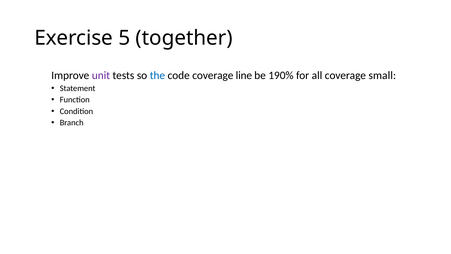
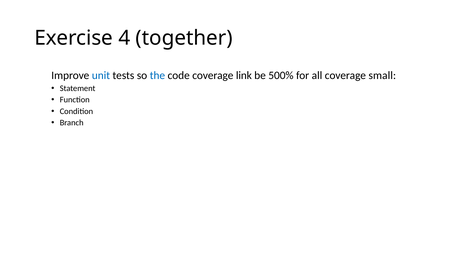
5: 5 -> 4
unit colour: purple -> blue
line: line -> link
190%: 190% -> 500%
